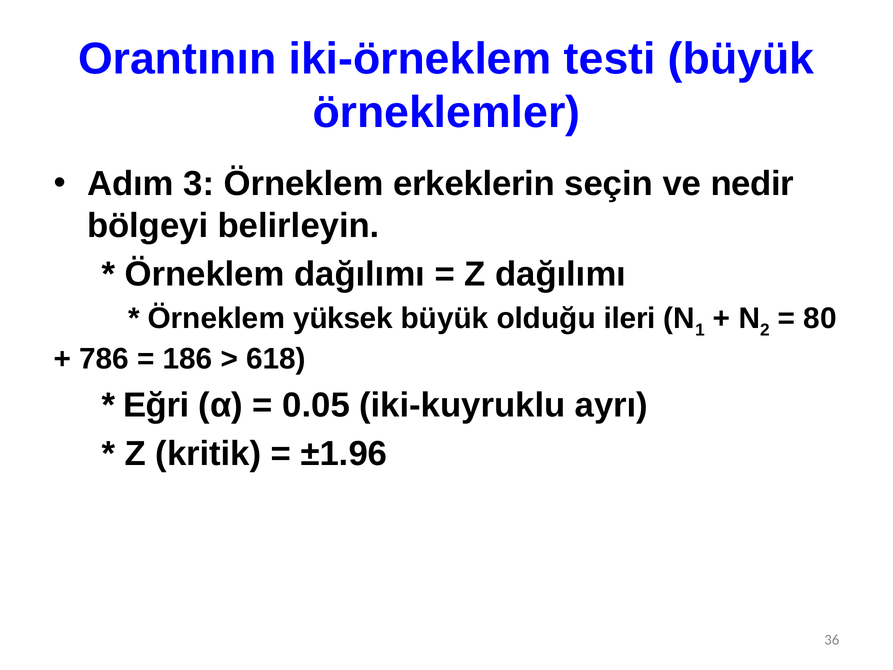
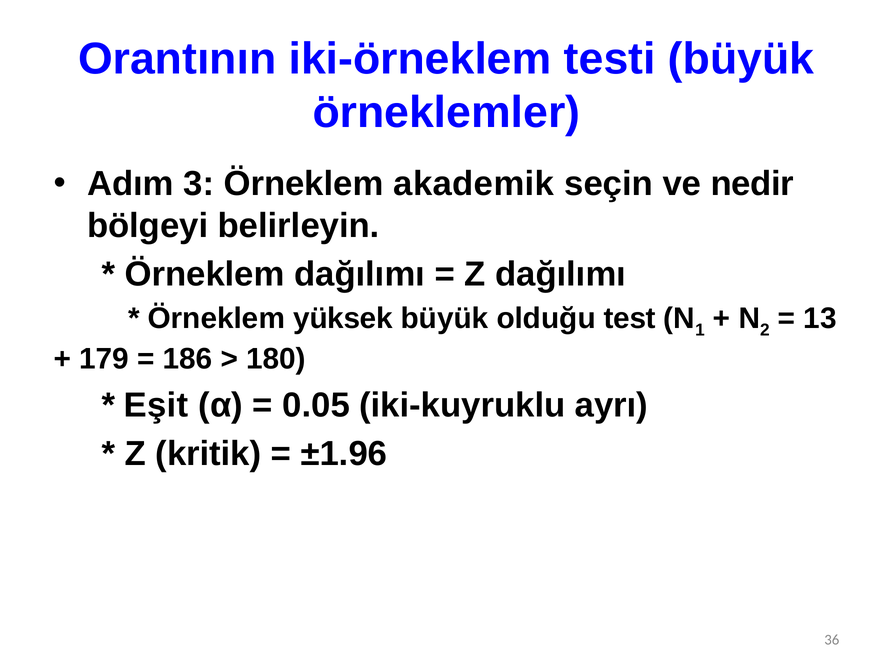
erkeklerin: erkeklerin -> akademik
ileri: ileri -> test
80: 80 -> 13
786: 786 -> 179
618: 618 -> 180
Eğri: Eğri -> Eşit
